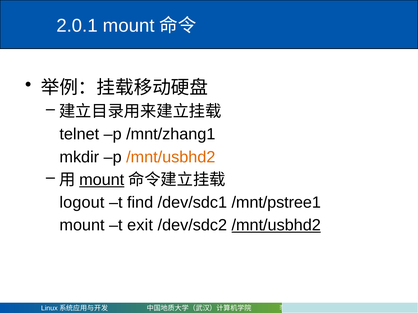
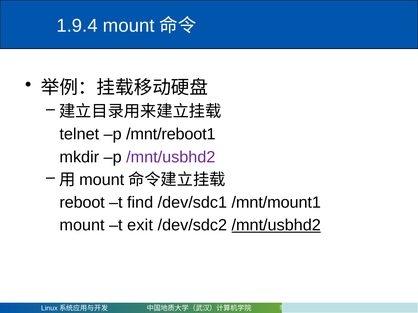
2.0.1: 2.0.1 -> 1.9.4
/mnt/zhang1: /mnt/zhang1 -> /mnt/reboot1
/mnt/usbhd2 at (171, 157) colour: orange -> purple
mount at (102, 180) underline: present -> none
logout: logout -> reboot
/mnt/pstree1: /mnt/pstree1 -> /mnt/mount1
